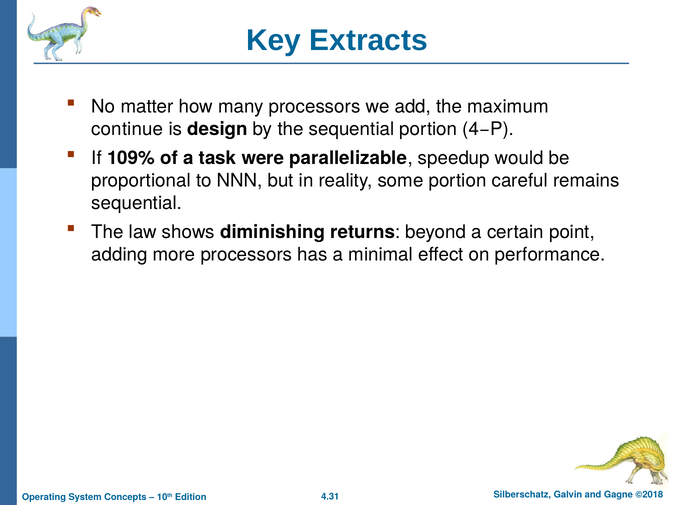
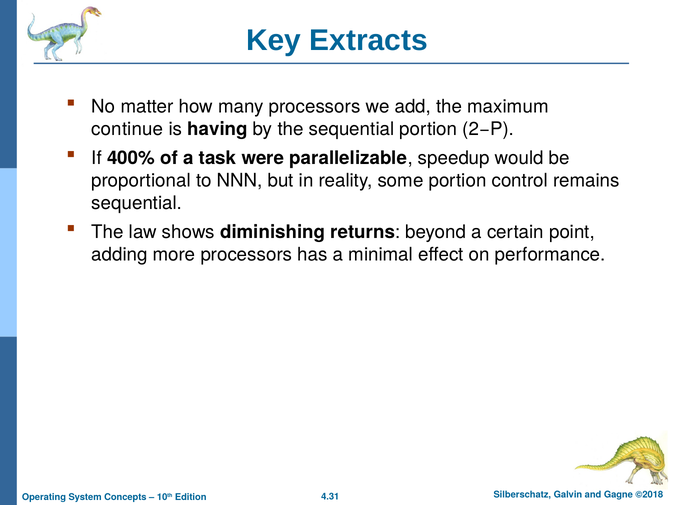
design: design -> having
4−P: 4−P -> 2−P
109%: 109% -> 400%
careful: careful -> control
